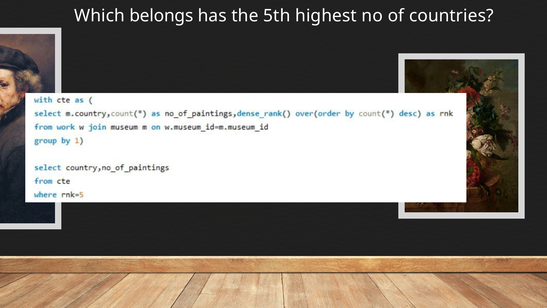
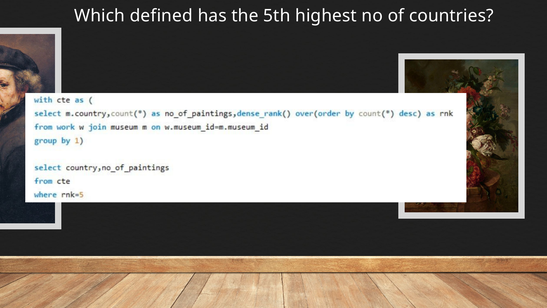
belongs: belongs -> defined
